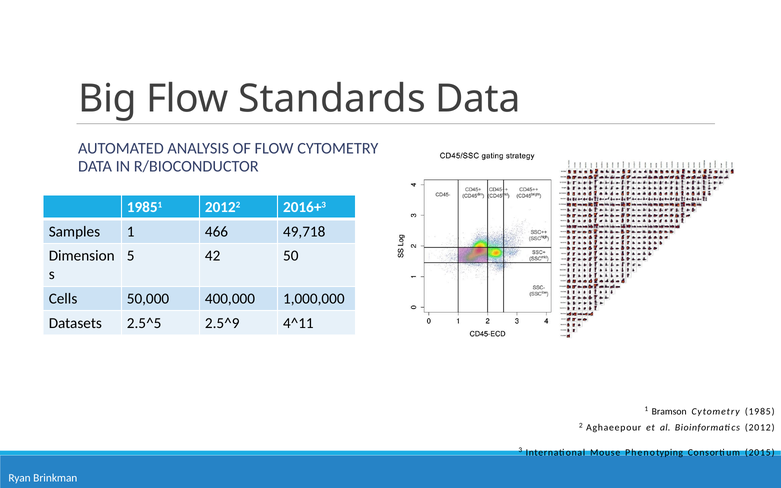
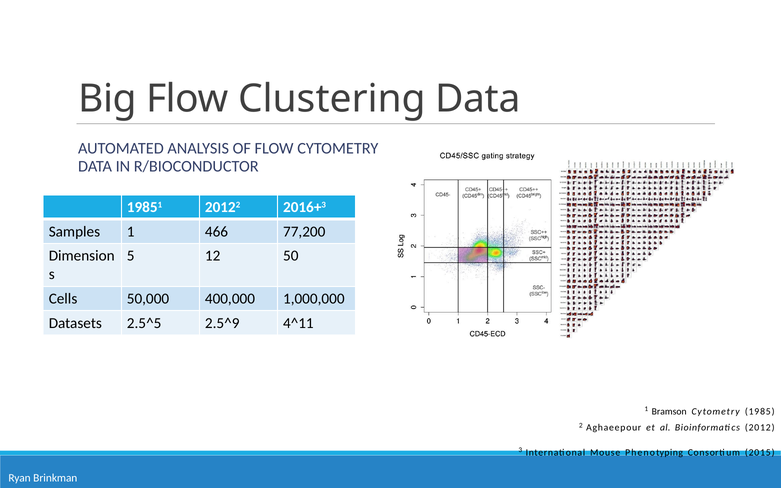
Standards: Standards -> Clustering
49,718: 49,718 -> 77,200
42: 42 -> 12
